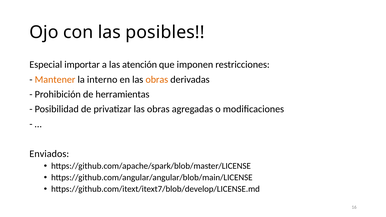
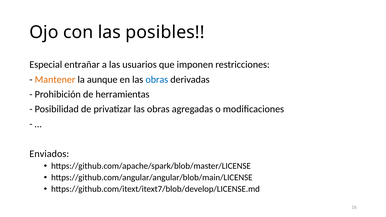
importar: importar -> entrañar
atención: atención -> usuarios
interno: interno -> aunque
obras at (157, 79) colour: orange -> blue
